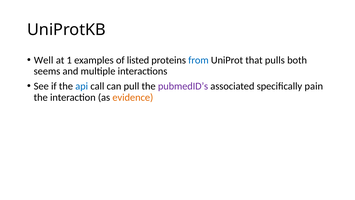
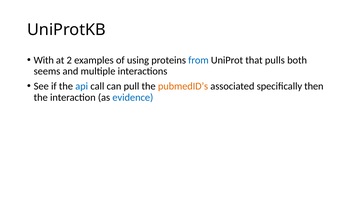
Well: Well -> With
1: 1 -> 2
listed: listed -> using
pubmedID’s colour: purple -> orange
pain: pain -> then
evidence colour: orange -> blue
